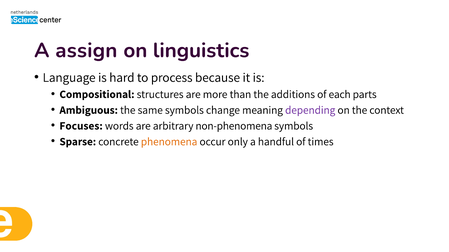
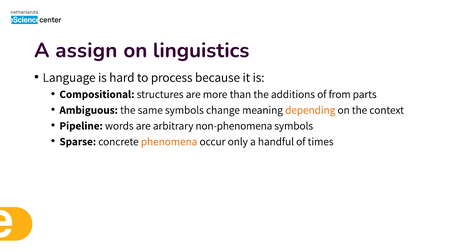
each: each -> from
depending colour: purple -> orange
Focuses: Focuses -> Pipeline
